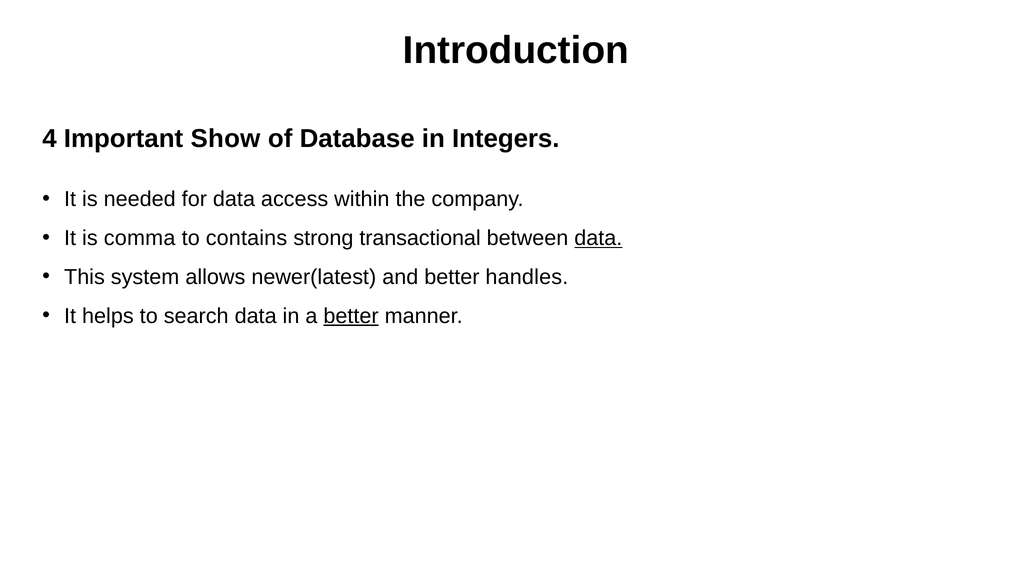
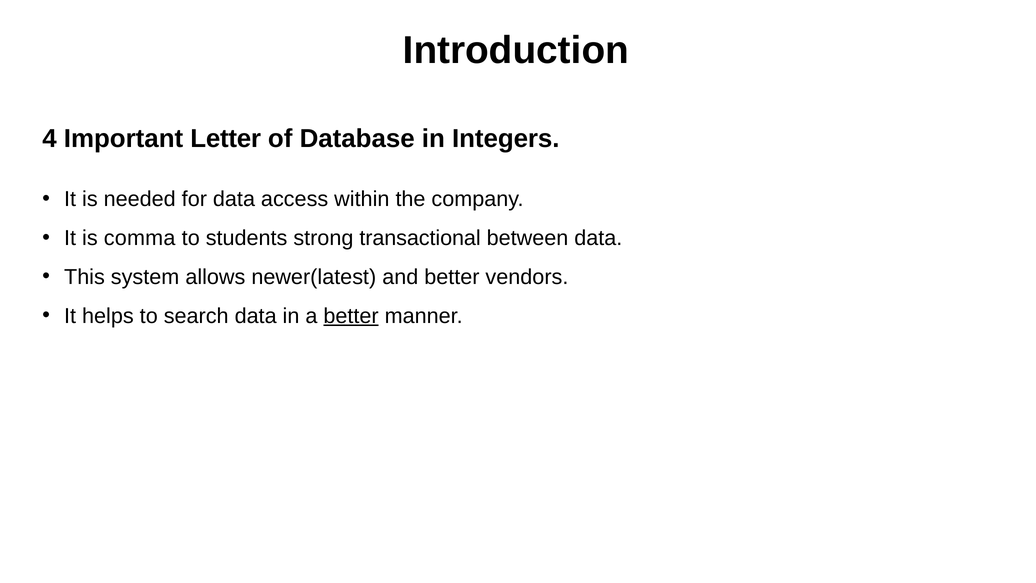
Show: Show -> Letter
contains: contains -> students
data at (598, 238) underline: present -> none
handles: handles -> vendors
